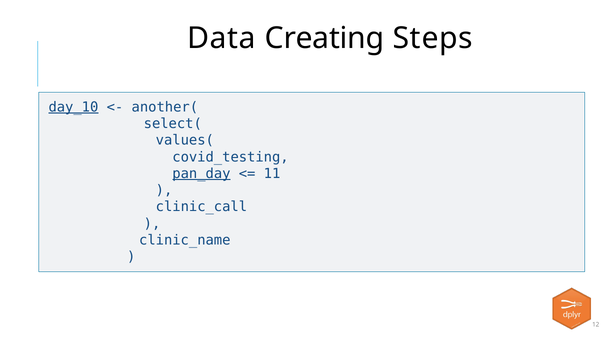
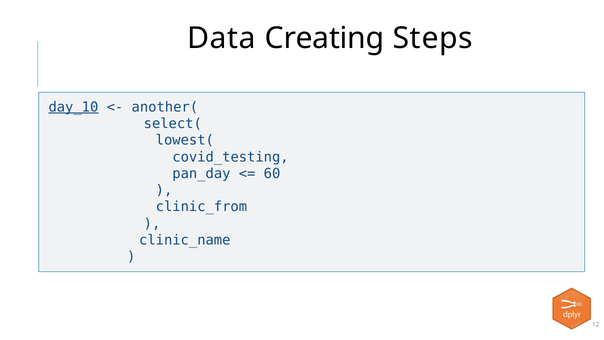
values(: values( -> lowest(
pan_day underline: present -> none
11: 11 -> 60
clinic_call: clinic_call -> clinic_from
